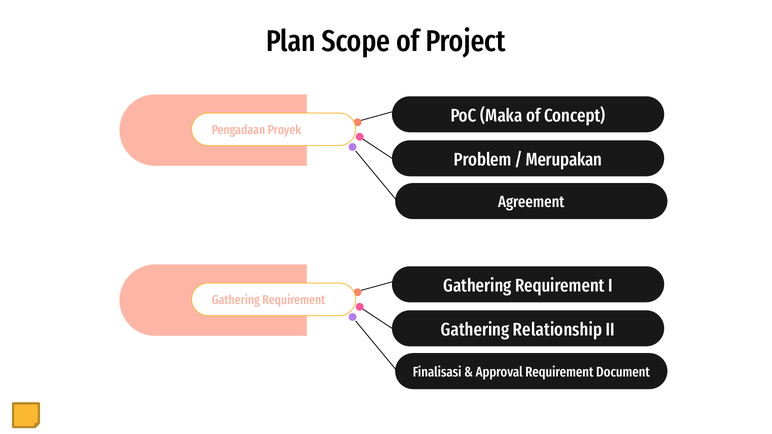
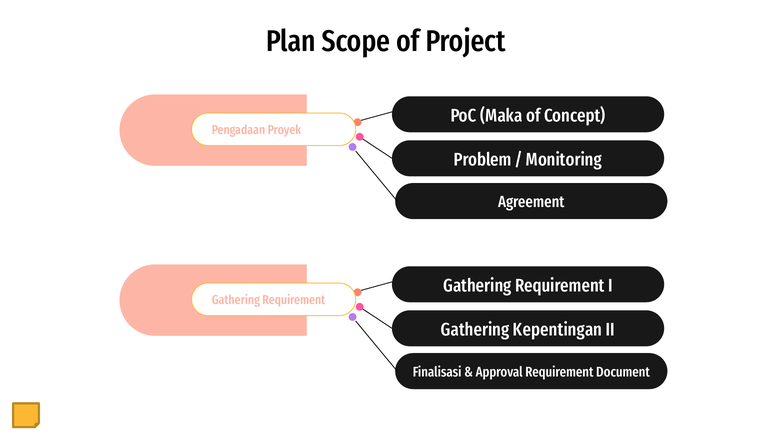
Merupakan: Merupakan -> Monitoring
Relationship: Relationship -> Kepentingan
